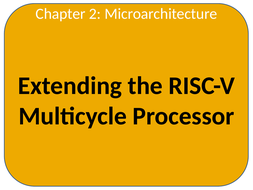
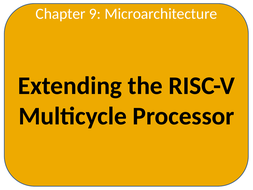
2: 2 -> 9
